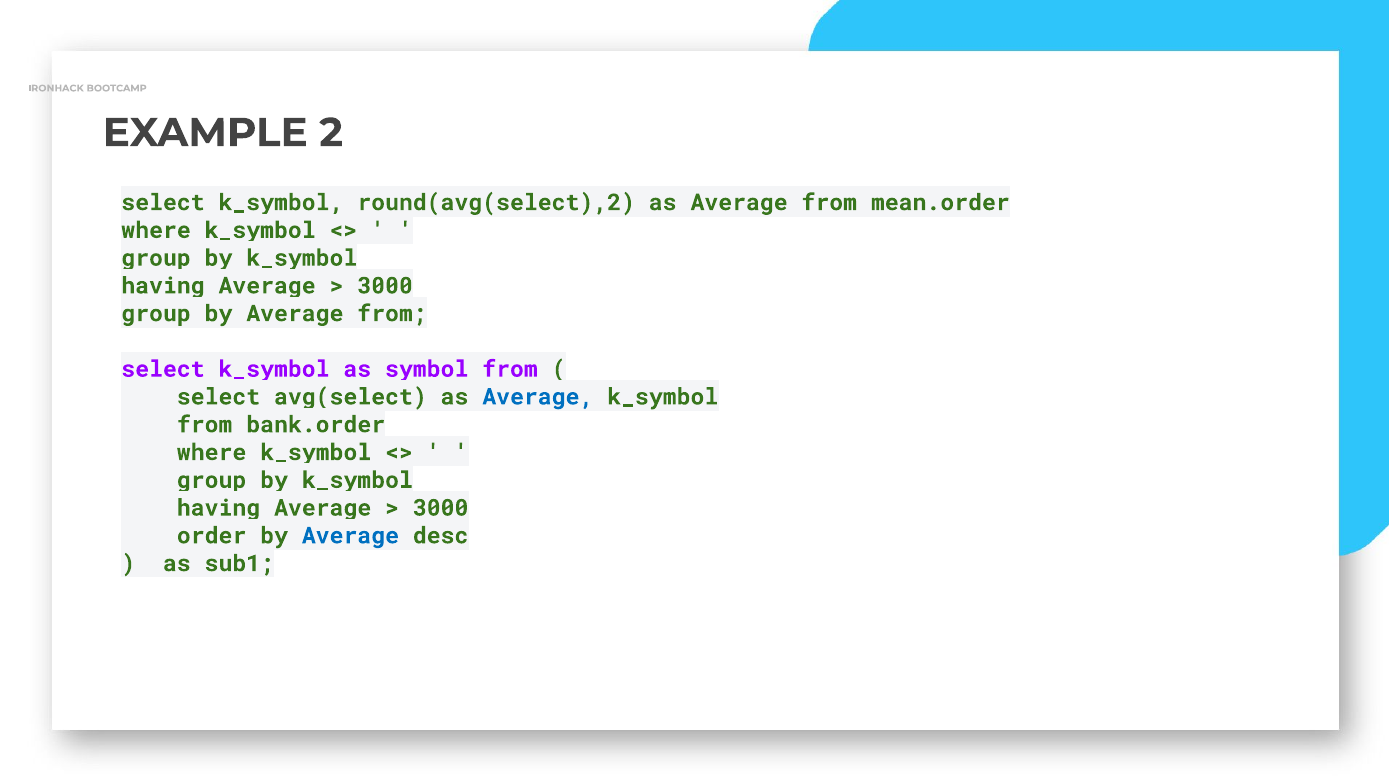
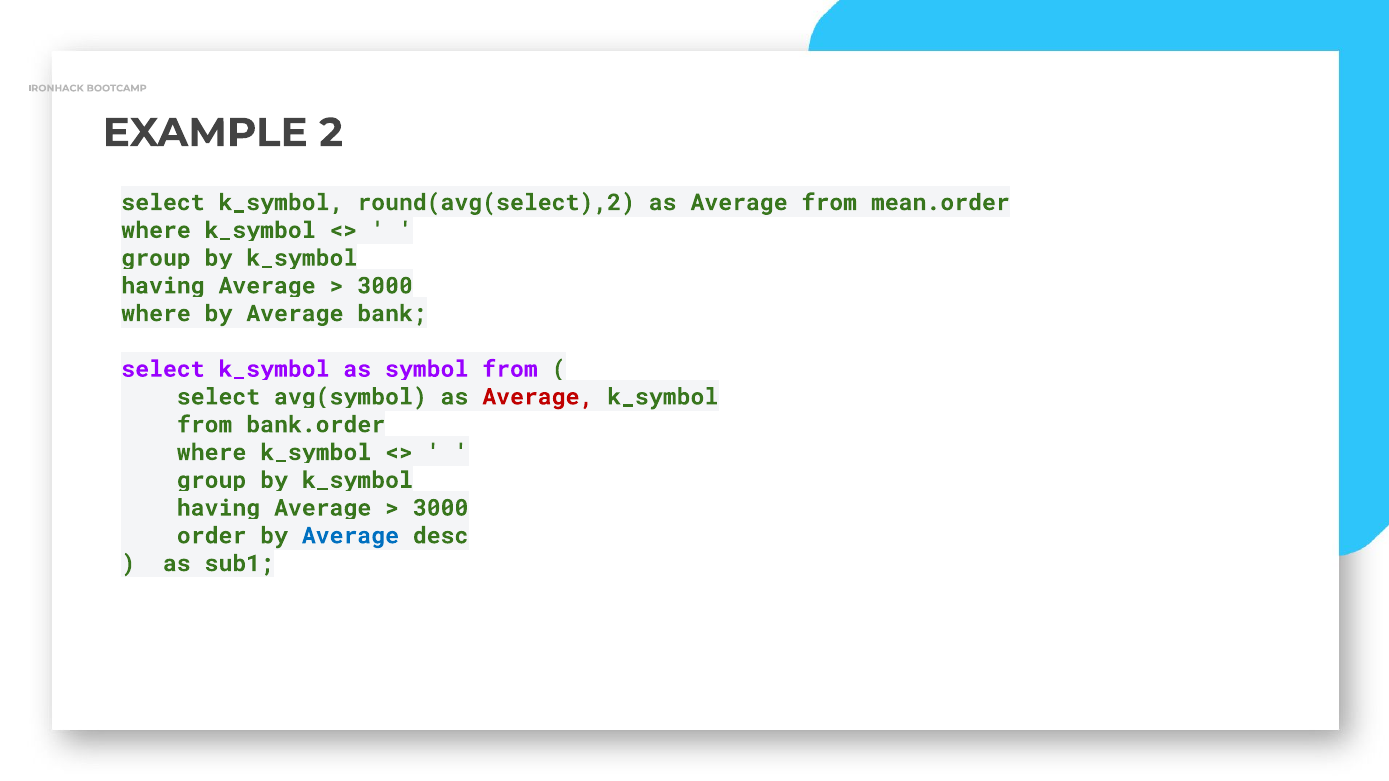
group at (156, 314): group -> where
by Average from: from -> bank
avg(select: avg(select -> avg(symbol
Average at (538, 397) colour: blue -> red
